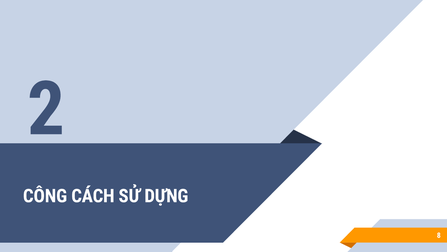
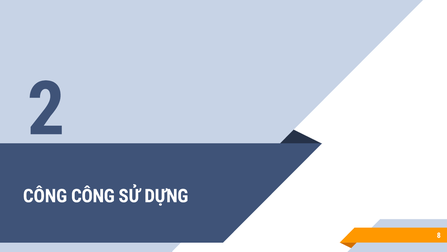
CÔNG CÁCH: CÁCH -> CÔNG
